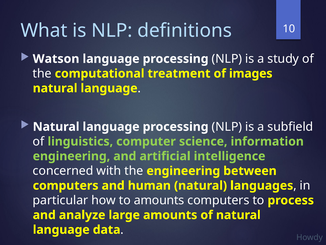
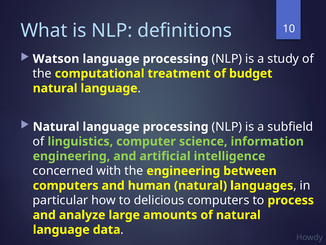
images: images -> budget
to amounts: amounts -> delicious
